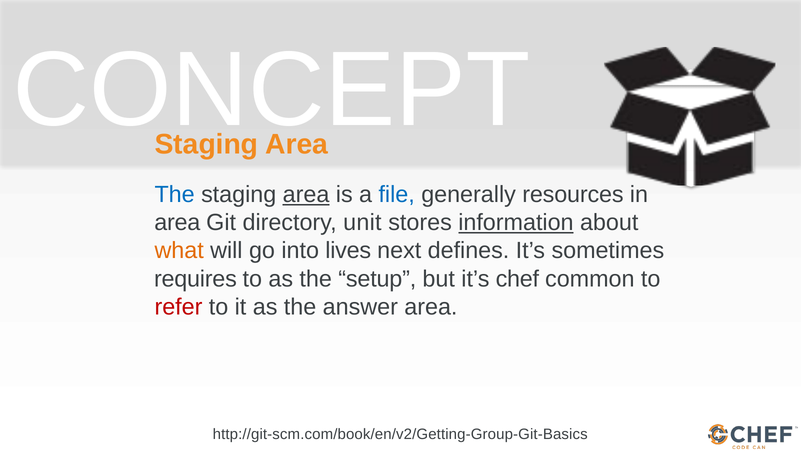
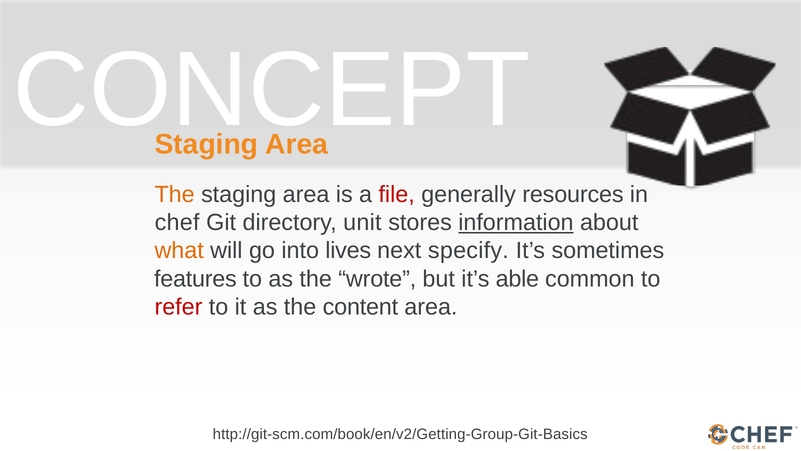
The at (175, 194) colour: blue -> orange
area at (306, 194) underline: present -> none
file colour: blue -> red
area at (177, 222): area -> chef
defines: defines -> specify
requires: requires -> features
setup: setup -> wrote
chef: chef -> able
answer: answer -> content
